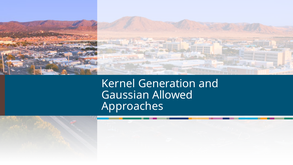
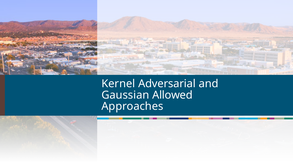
Generation: Generation -> Adversarial
